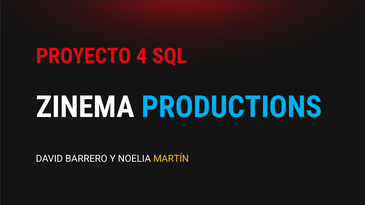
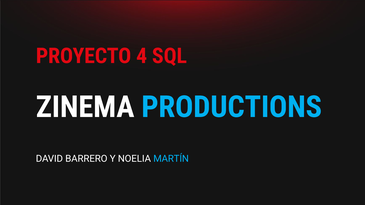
MARTÍN colour: yellow -> light blue
